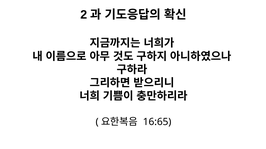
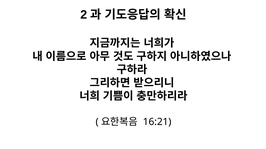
16:65: 16:65 -> 16:21
